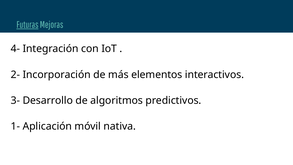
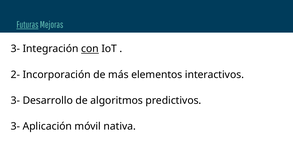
4- at (15, 49): 4- -> 3-
con underline: none -> present
1- at (15, 126): 1- -> 3-
